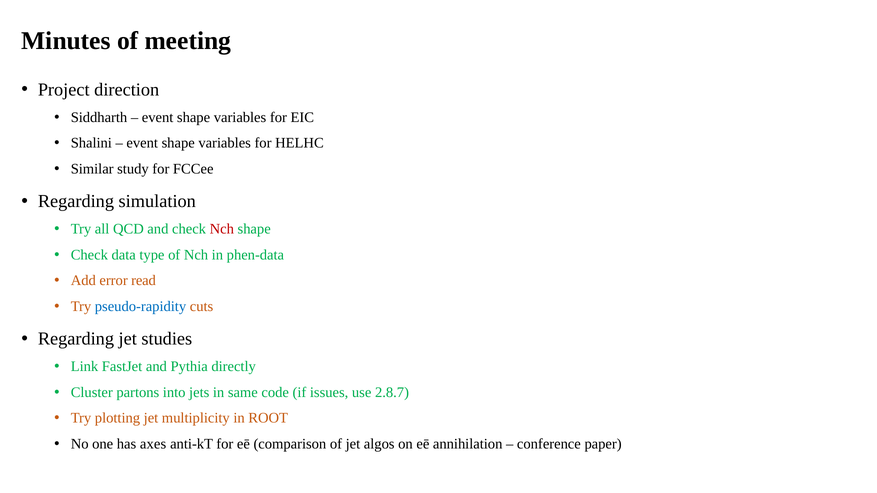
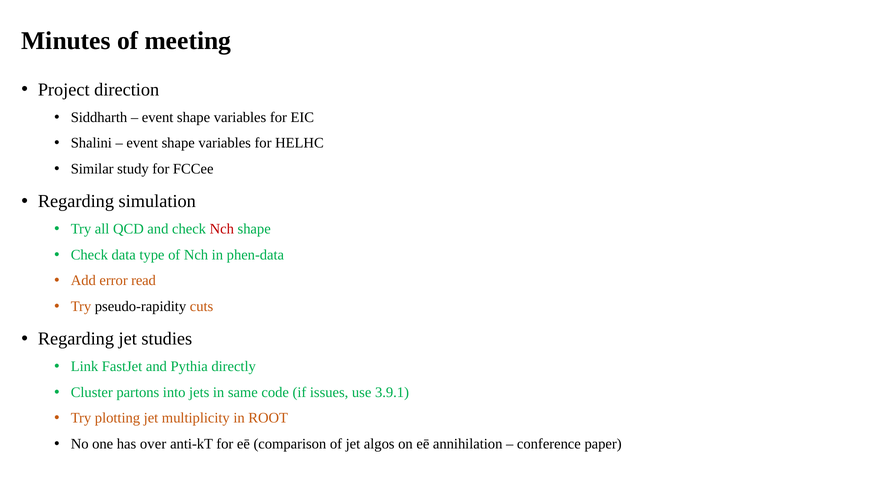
pseudo-rapidity colour: blue -> black
2.8.7: 2.8.7 -> 3.9.1
axes: axes -> over
